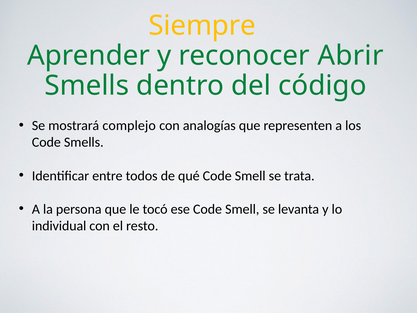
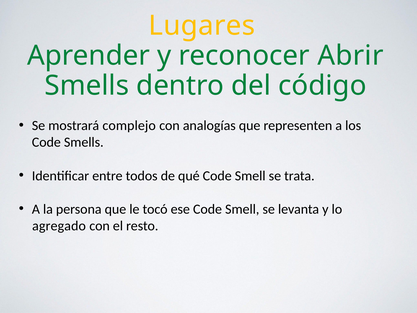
Siempre: Siempre -> Lugares
individual: individual -> agregado
